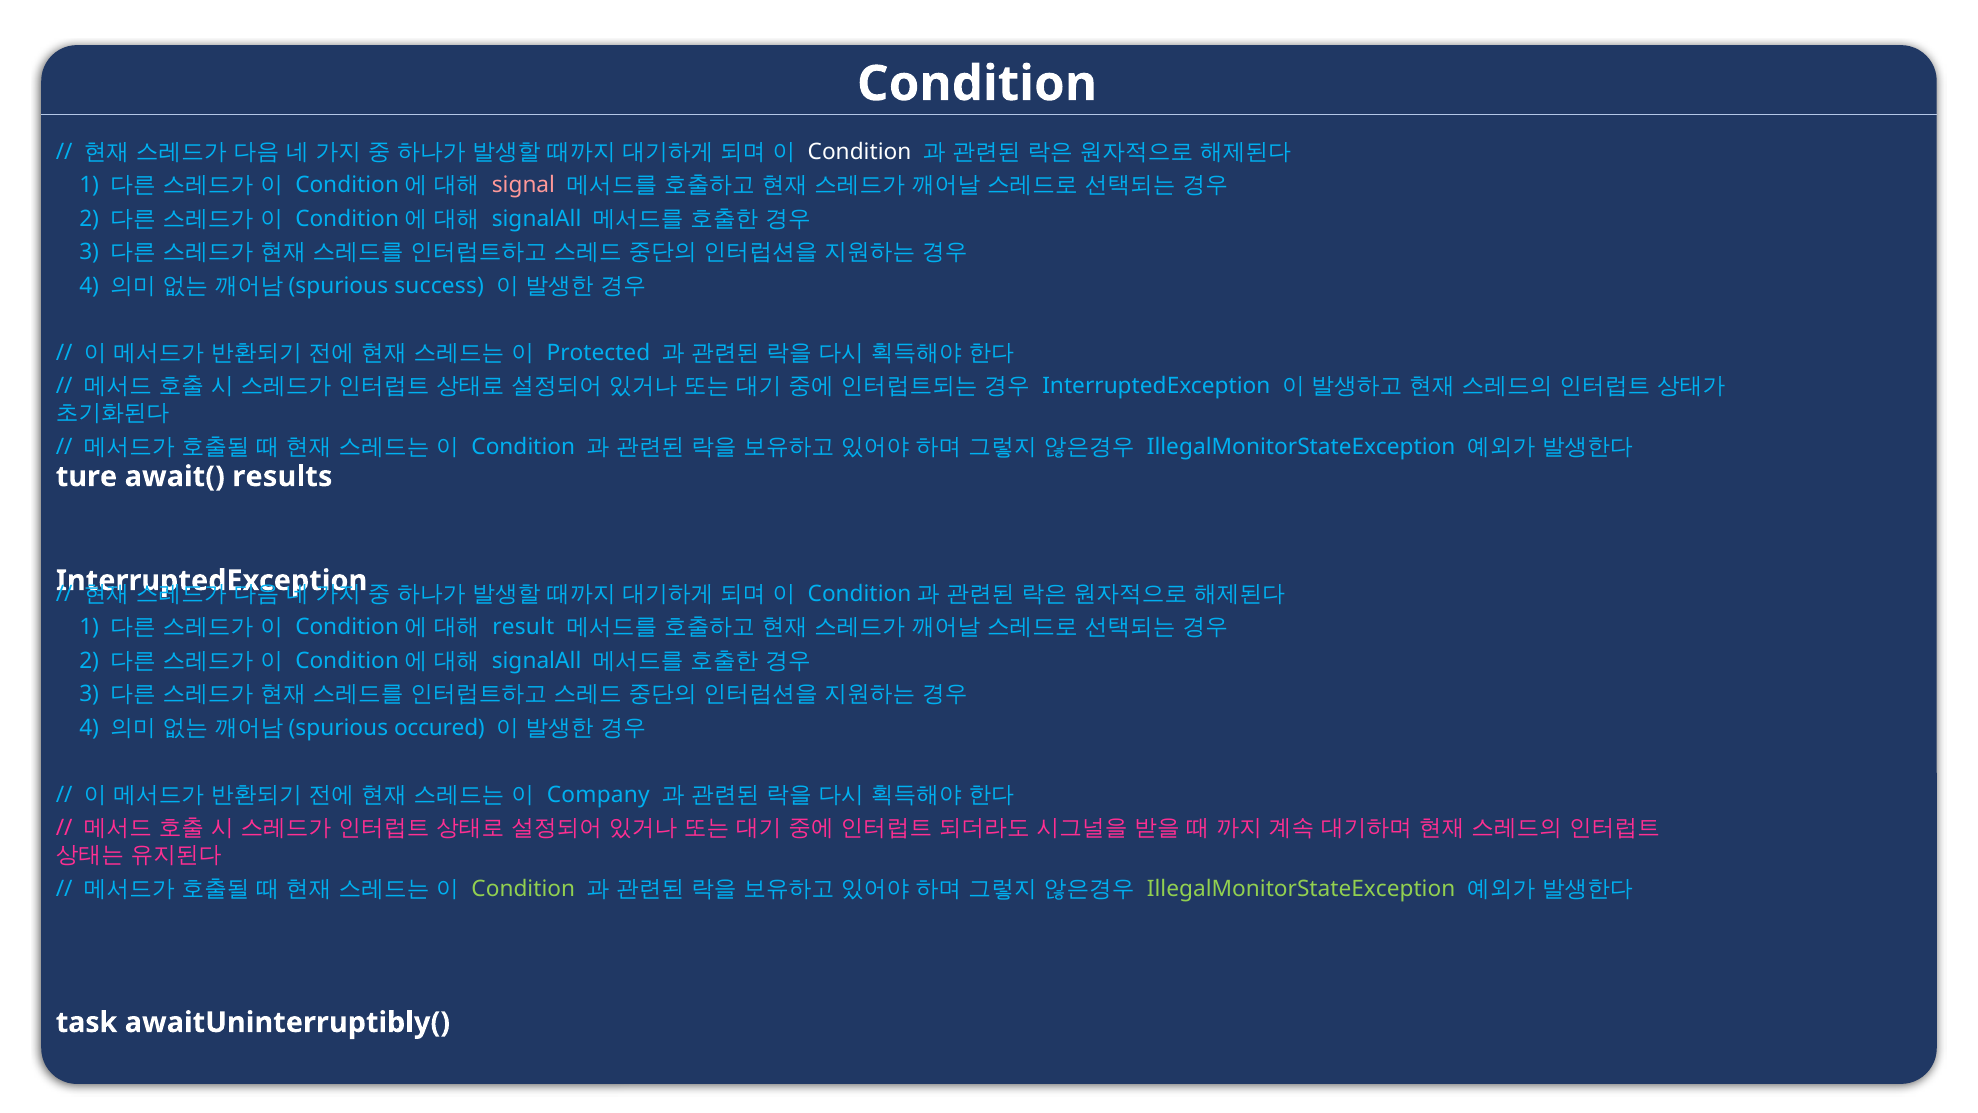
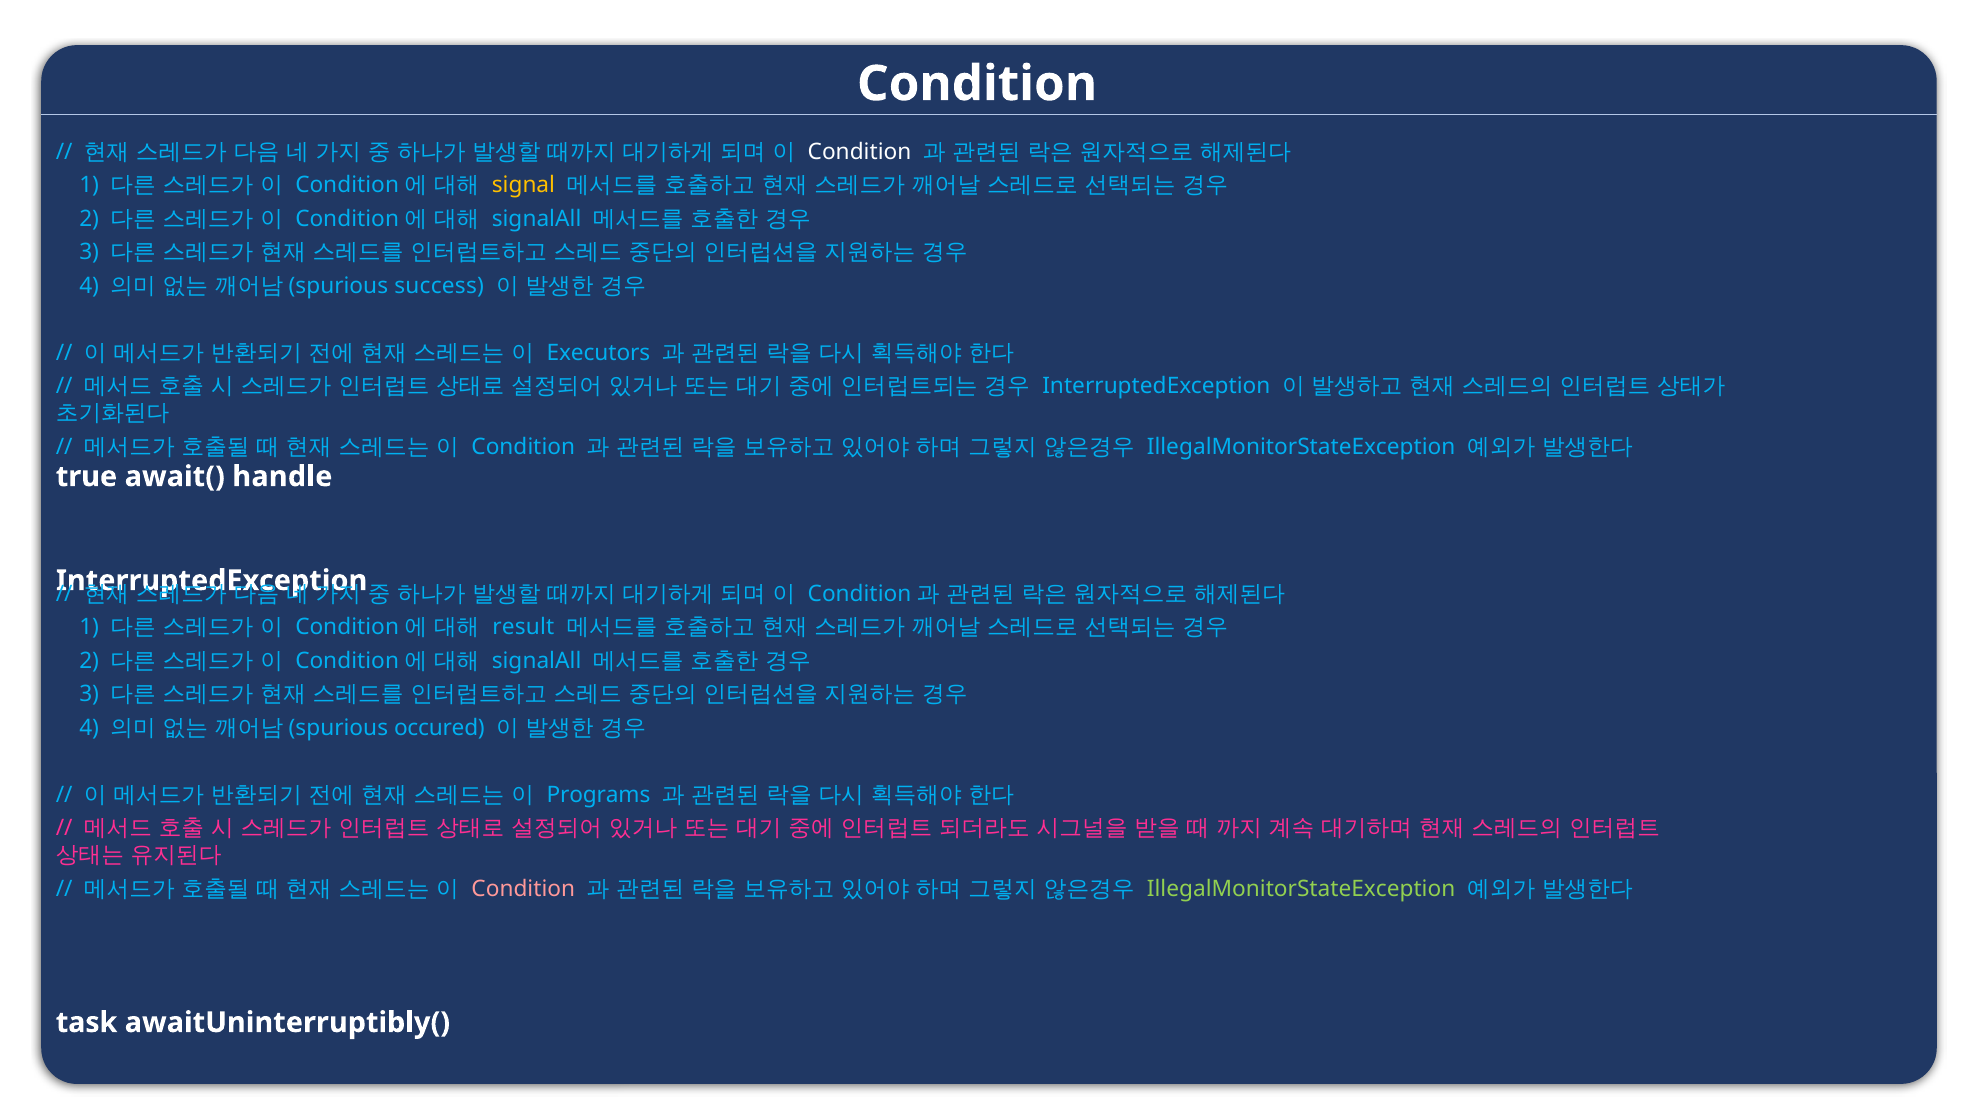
signal colour: pink -> yellow
Protected: Protected -> Executors
ture: ture -> true
results: results -> handle
Company: Company -> Programs
Condition at (523, 888) colour: light green -> pink
